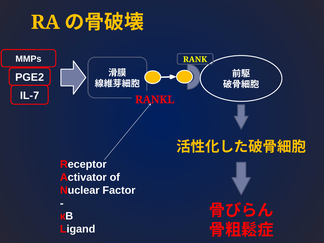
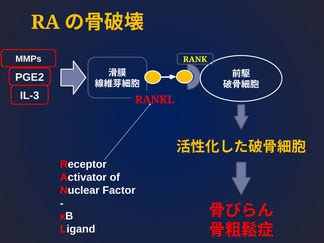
IL-7: IL-7 -> IL-3
